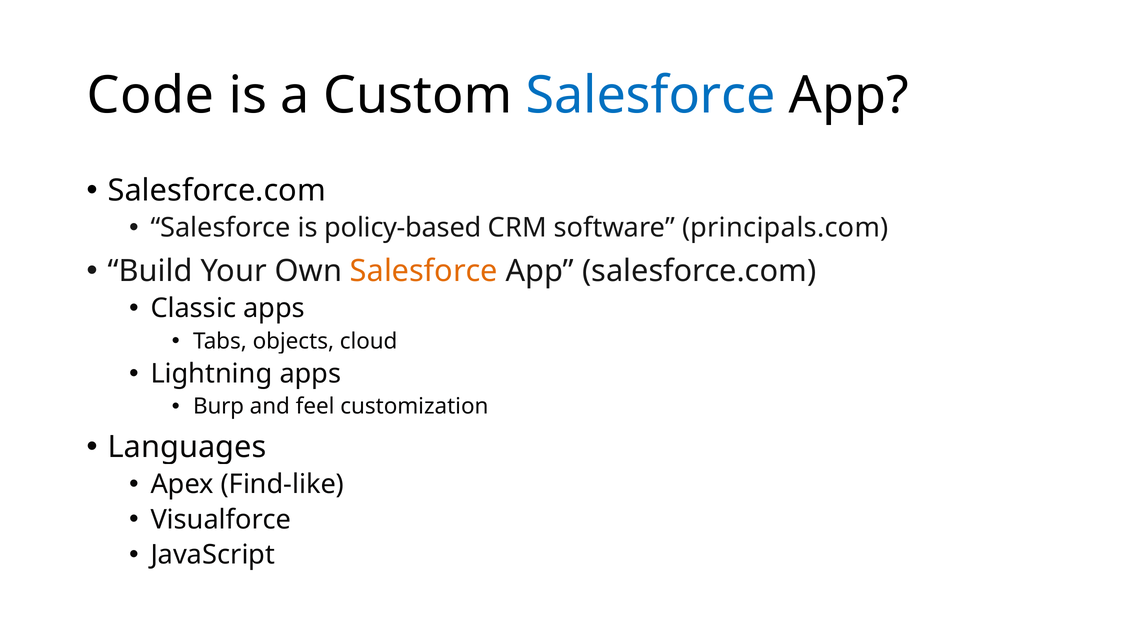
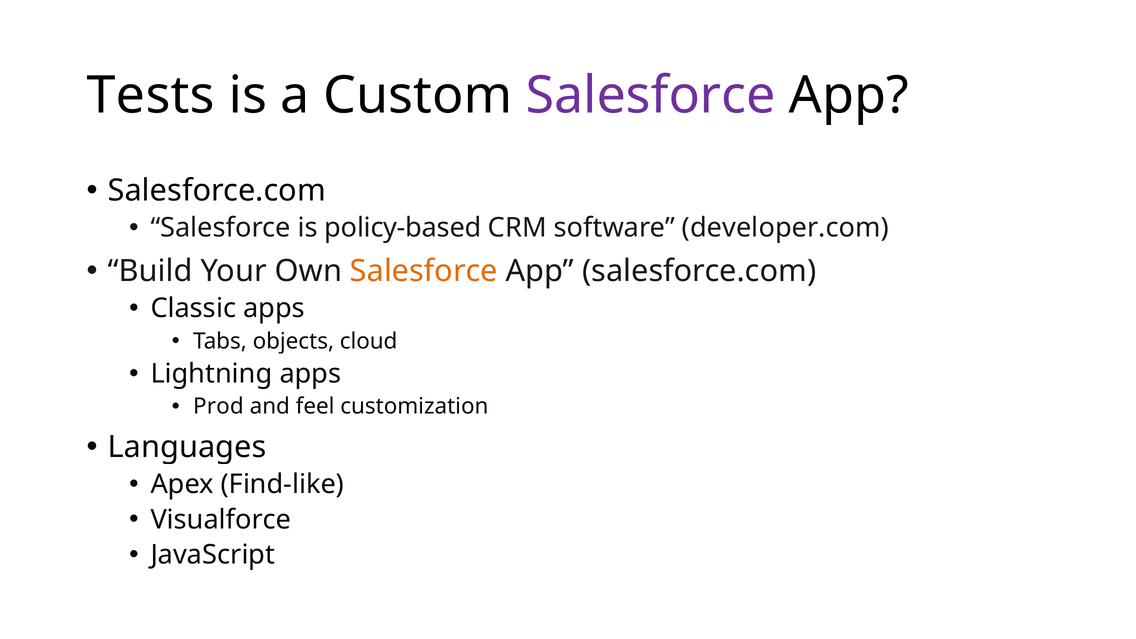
Code: Code -> Tests
Salesforce at (651, 95) colour: blue -> purple
principals.com: principals.com -> developer.com
Burp: Burp -> Prod
